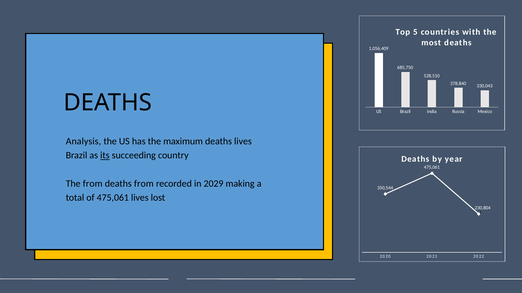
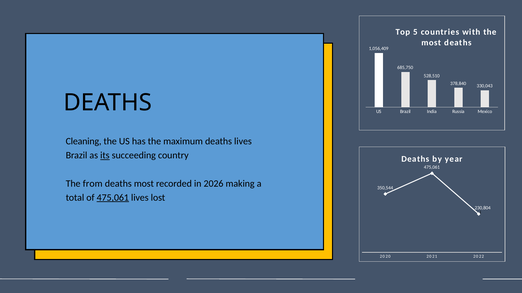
Analysis: Analysis -> Cleaning
deaths from: from -> most
2029: 2029 -> 2026
475,061 at (113, 198) underline: none -> present
